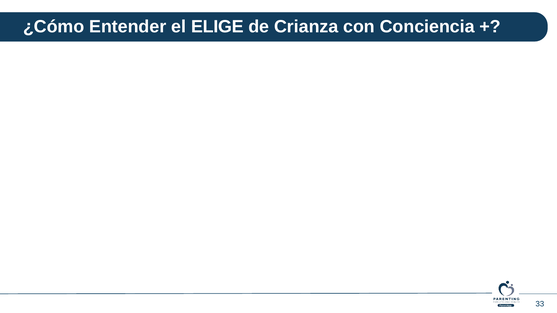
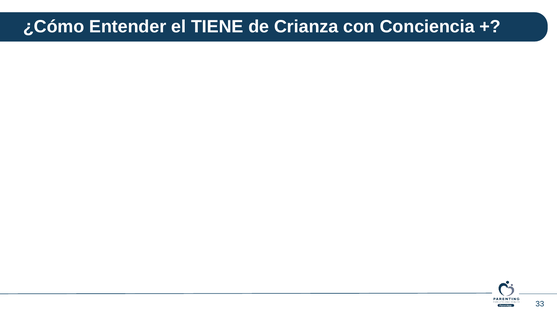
ELIGE: ELIGE -> TIENE
